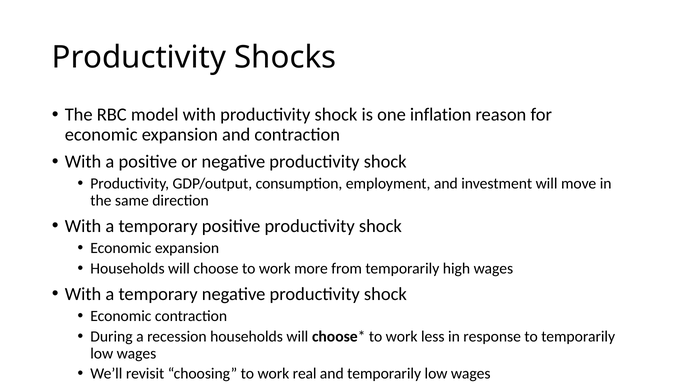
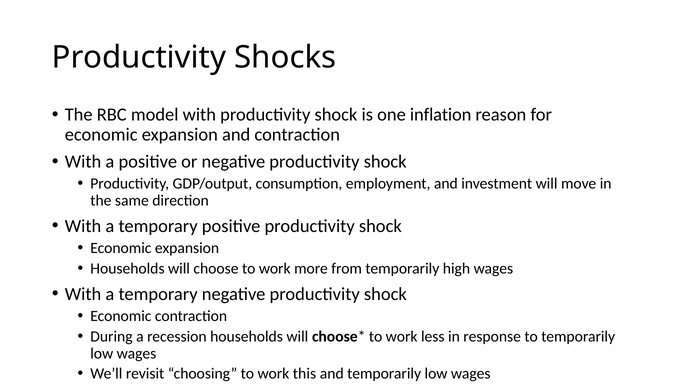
real: real -> this
